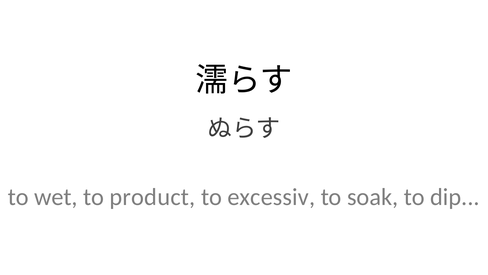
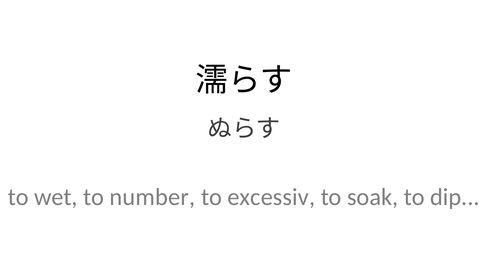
product: product -> number
